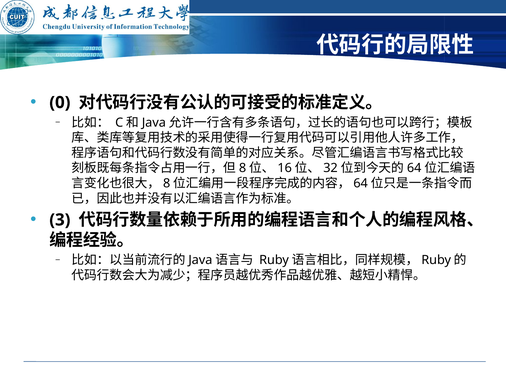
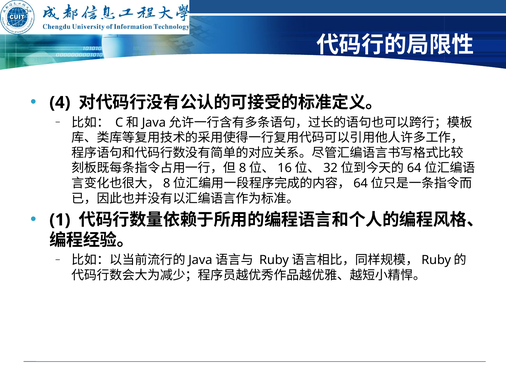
0: 0 -> 4
3: 3 -> 1
